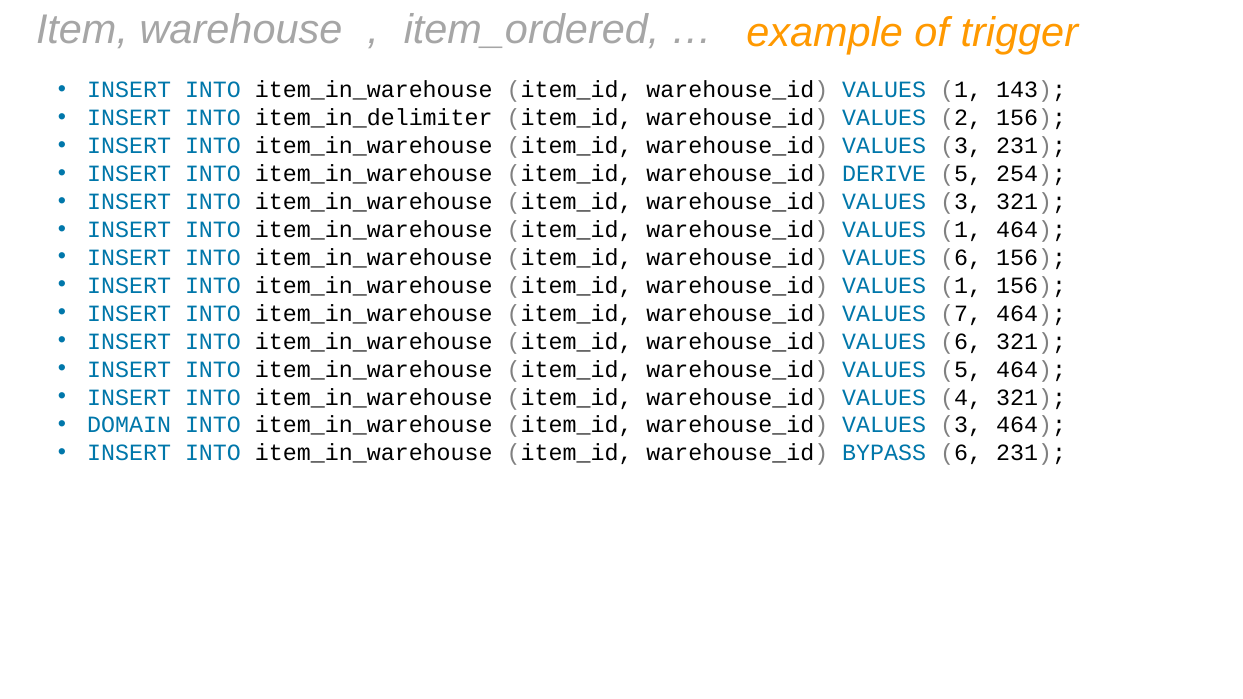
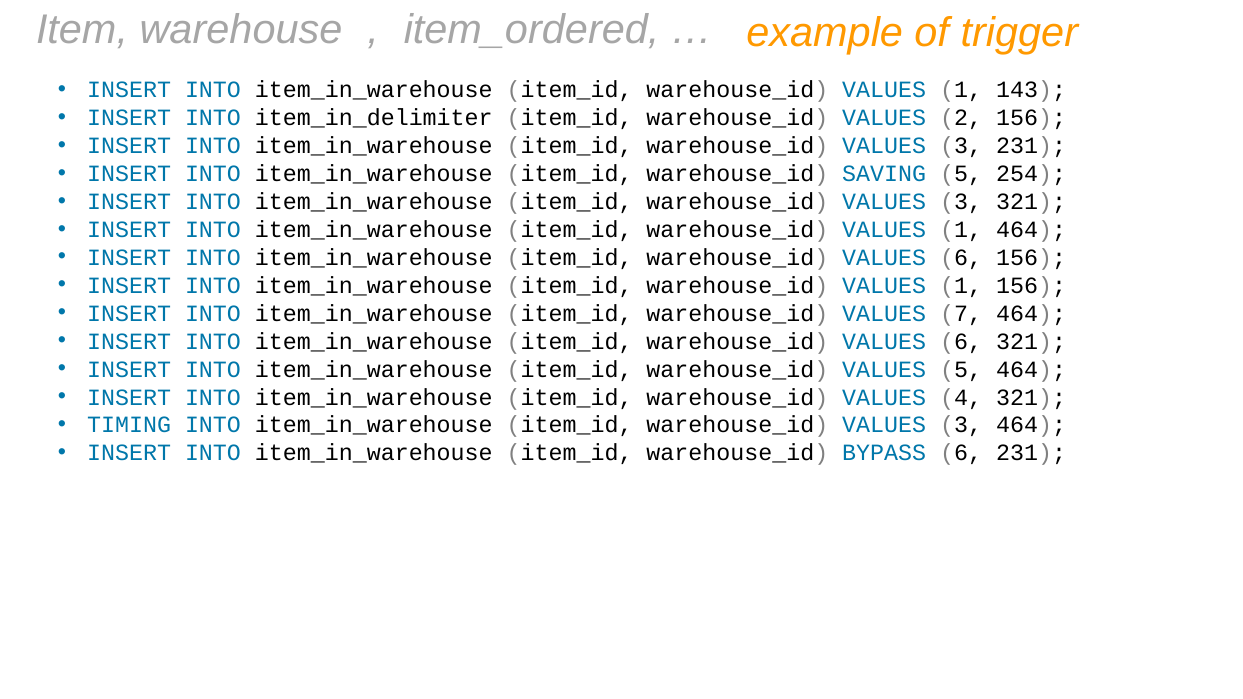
DERIVE: DERIVE -> SAVING
DOMAIN: DOMAIN -> TIMING
